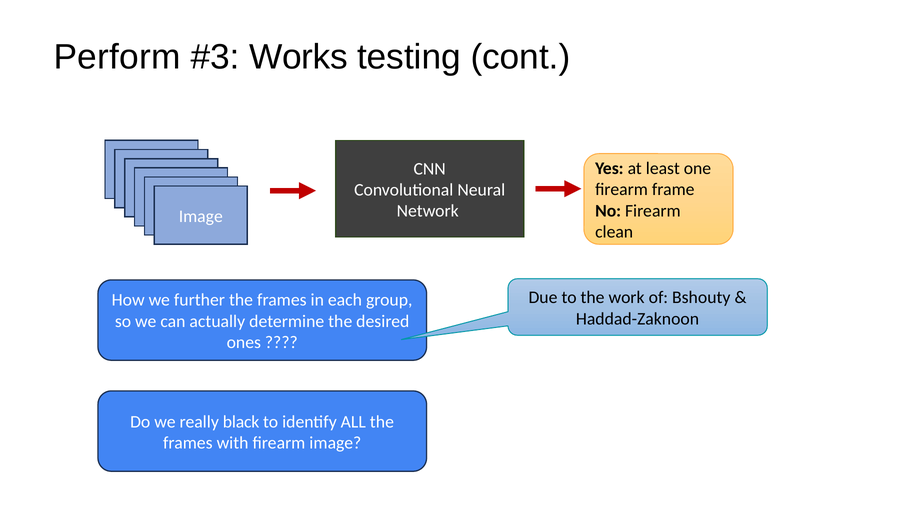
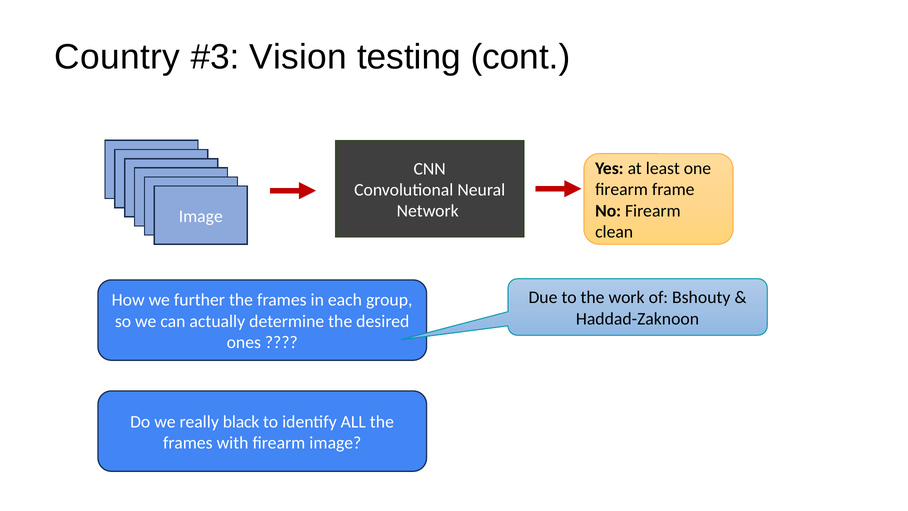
Perform: Perform -> Country
Works: Works -> Vision
